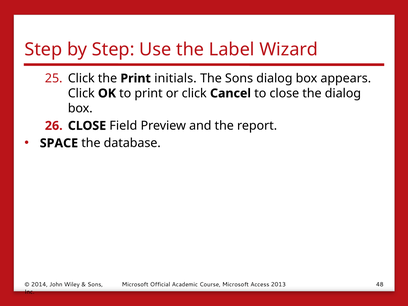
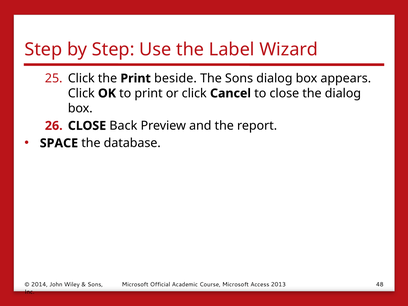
initials: initials -> beside
Field: Field -> Back
